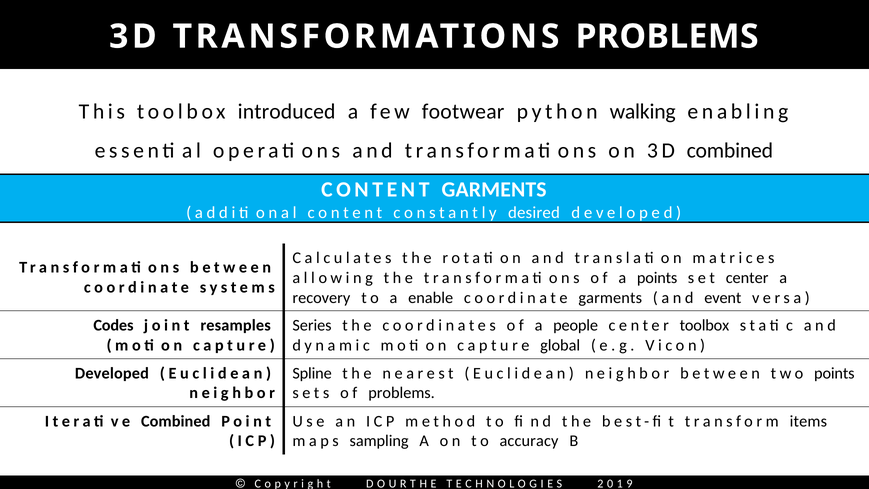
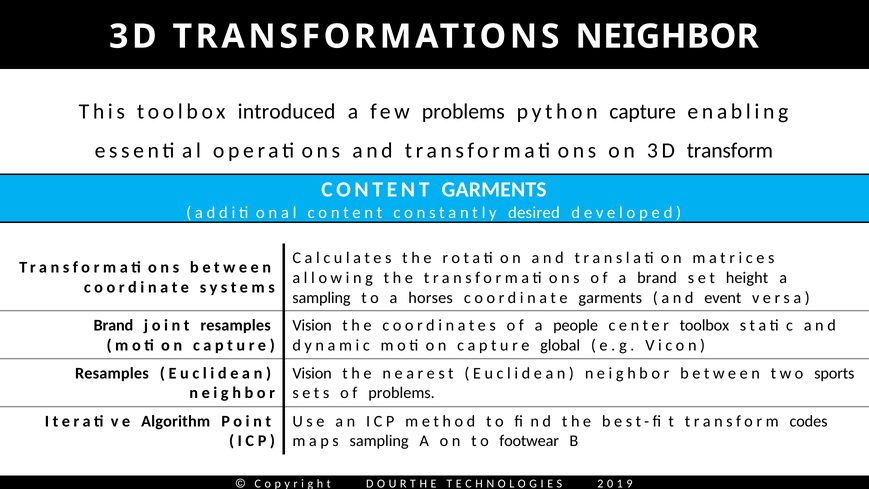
TRANSFORMATIONS PROBLEMS: PROBLEMS -> NEIGHBOR
few footwear: footwear -> problems
python walking: walking -> capture
3D combined: combined -> transform
a points: points -> brand
set center: center -> height
recovery at (321, 298): recovery -> sampling
enable: enable -> horses
Codes at (113, 325): Codes -> Brand
Series at (312, 325): Series -> Vision
Developed at (112, 373): Developed -> Resamples
Spline at (312, 373): Spline -> Vision
two points: points -> sports
Combined at (176, 421): Combined -> Algorithm
items: items -> codes
accuracy: accuracy -> footwear
